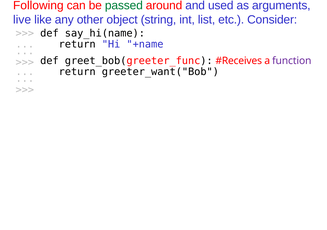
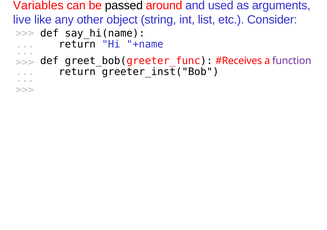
Following: Following -> Variables
passed colour: green -> black
greeter_want("Bob: greeter_want("Bob -> greeter_inst("Bob
